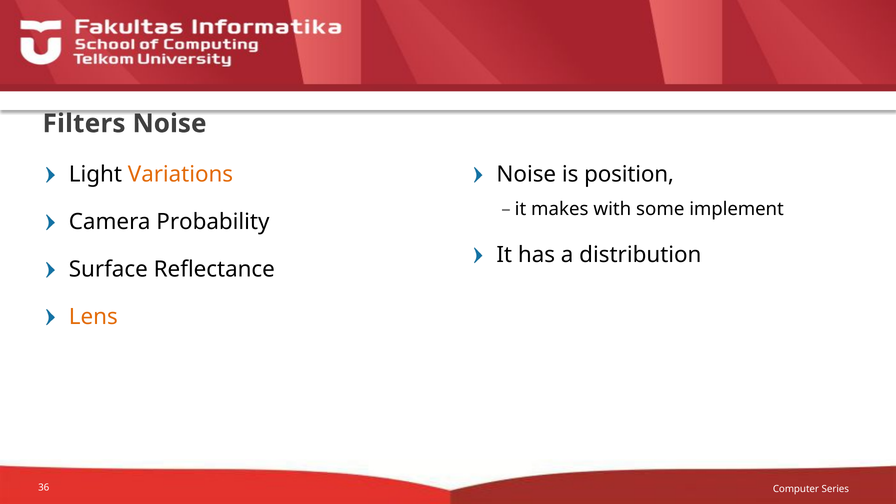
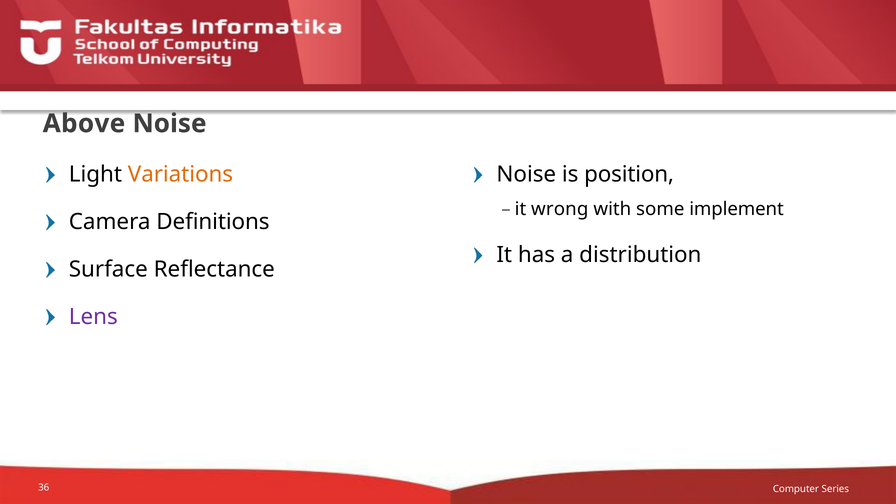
Filters: Filters -> Above
makes: makes -> wrong
Probability: Probability -> Definitions
Lens colour: orange -> purple
